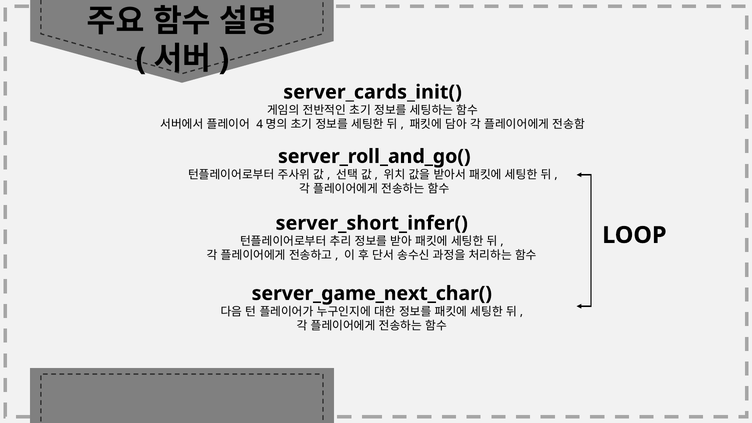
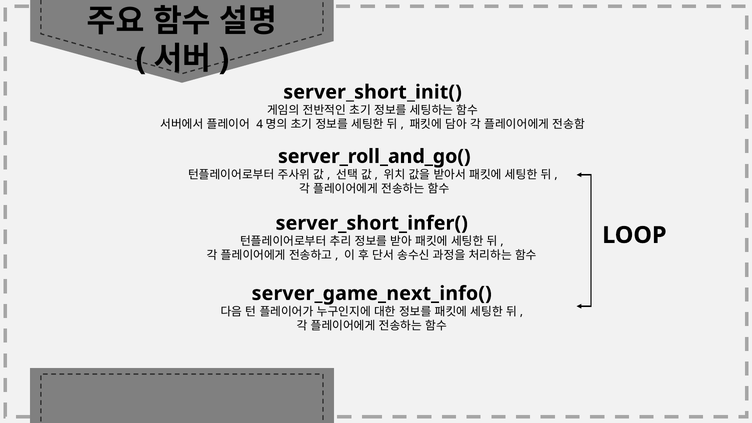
server_cards_init(: server_cards_init( -> server_short_init(
server_game_next_char(: server_game_next_char( -> server_game_next_info(
